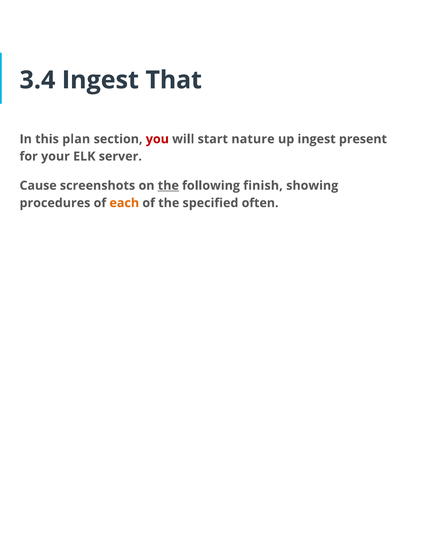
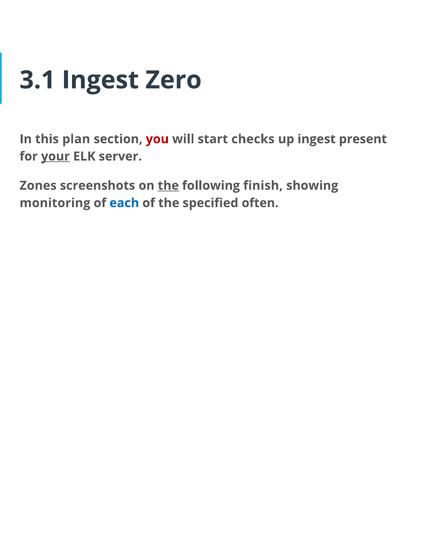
3.4: 3.4 -> 3.1
That: That -> Zero
nature: nature -> checks
your underline: none -> present
Cause: Cause -> Zones
procedures: procedures -> monitoring
each colour: orange -> blue
